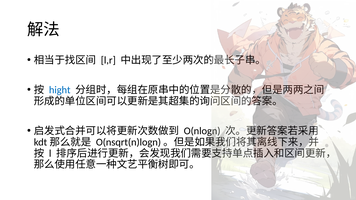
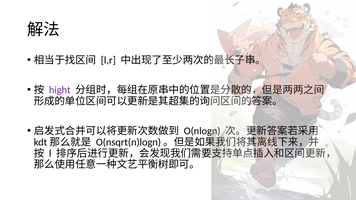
hight colour: blue -> purple
